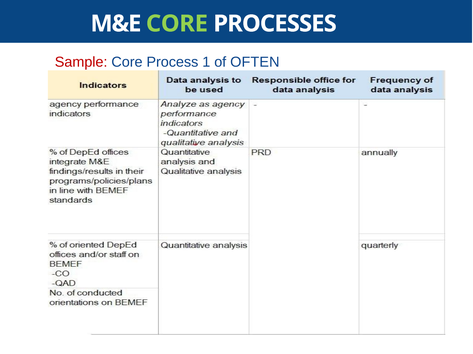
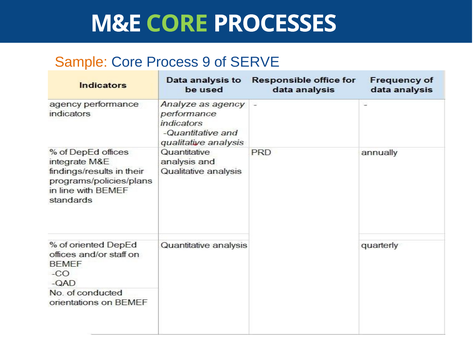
Sample colour: red -> orange
1: 1 -> 9
OFTEN: OFTEN -> SERVE
